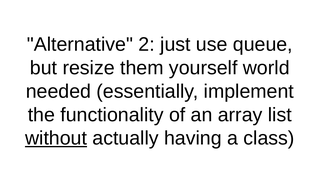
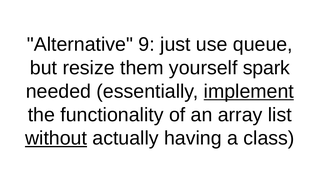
2: 2 -> 9
world: world -> spark
implement underline: none -> present
